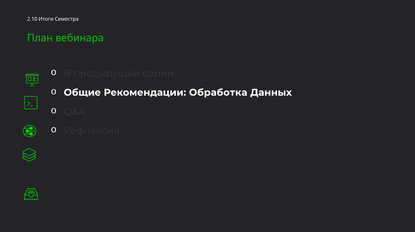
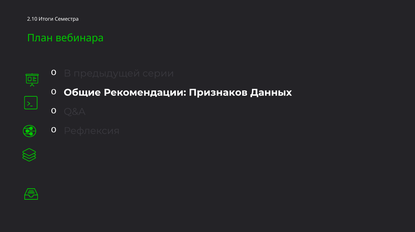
Обработка: Обработка -> Признаков
